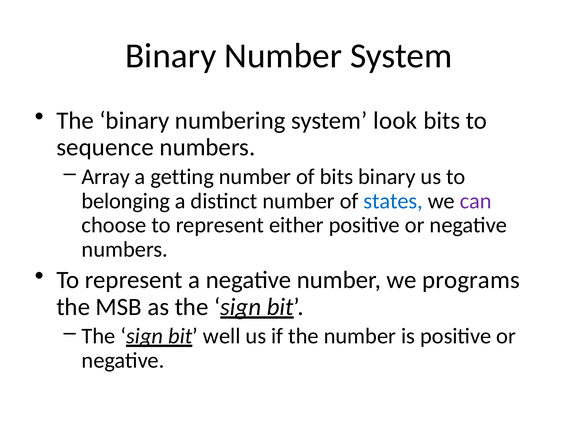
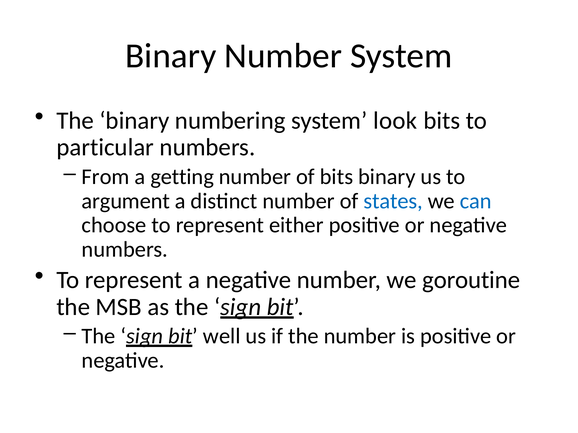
sequence: sequence -> particular
Array: Array -> From
belonging: belonging -> argument
can colour: purple -> blue
programs: programs -> goroutine
